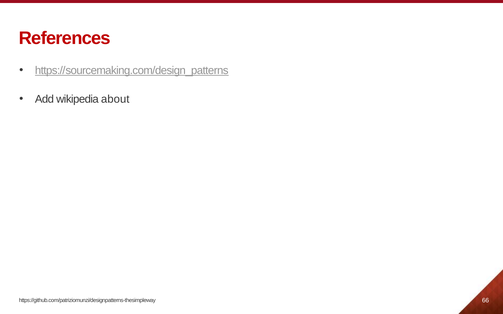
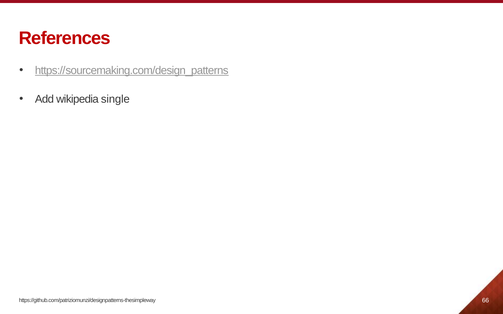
about: about -> single
